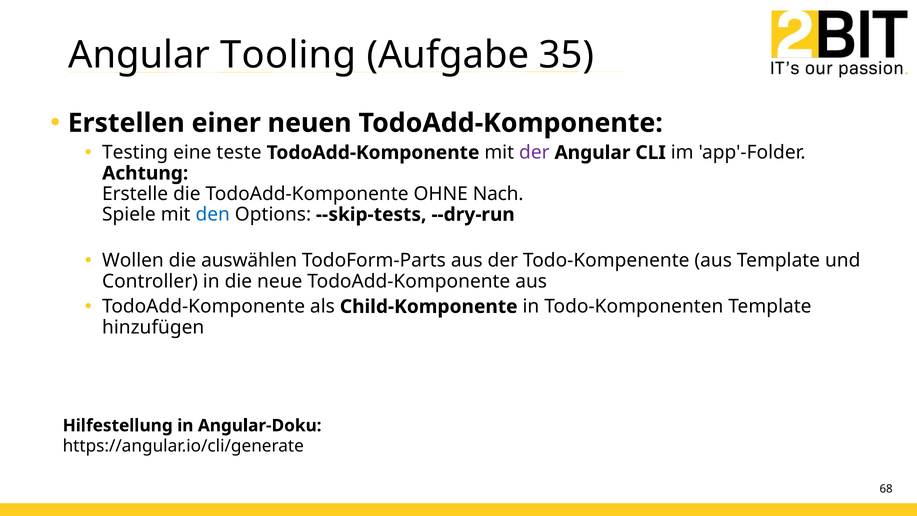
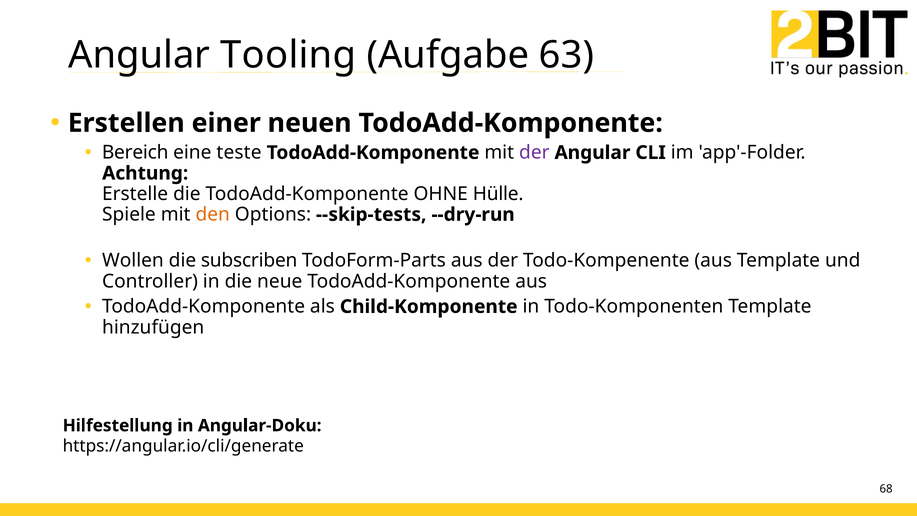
35: 35 -> 63
Testing: Testing -> Bereich
Nach: Nach -> Hülle
den colour: blue -> orange
auswählen: auswählen -> subscriben
